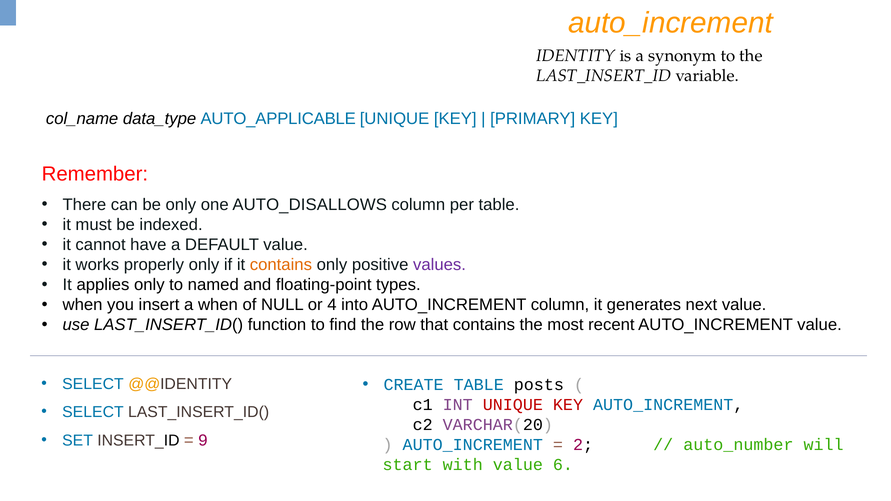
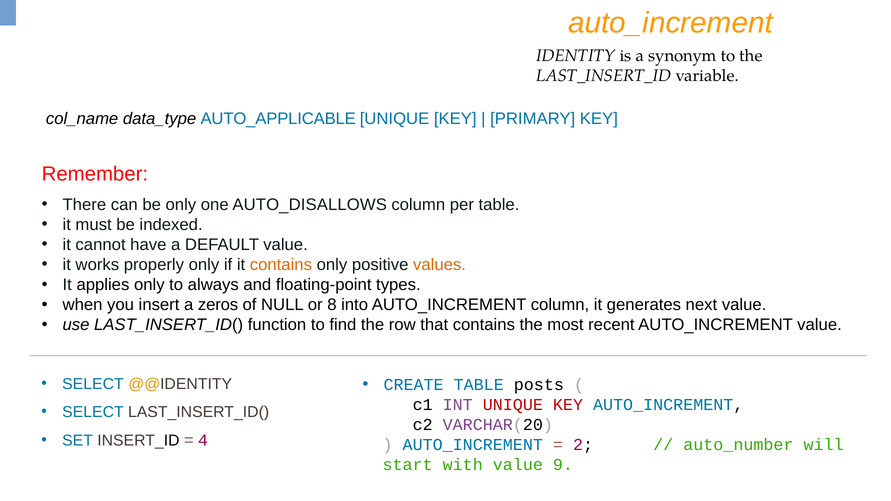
values colour: purple -> orange
named: named -> always
a when: when -> zeros
4: 4 -> 8
9: 9 -> 4
6: 6 -> 9
